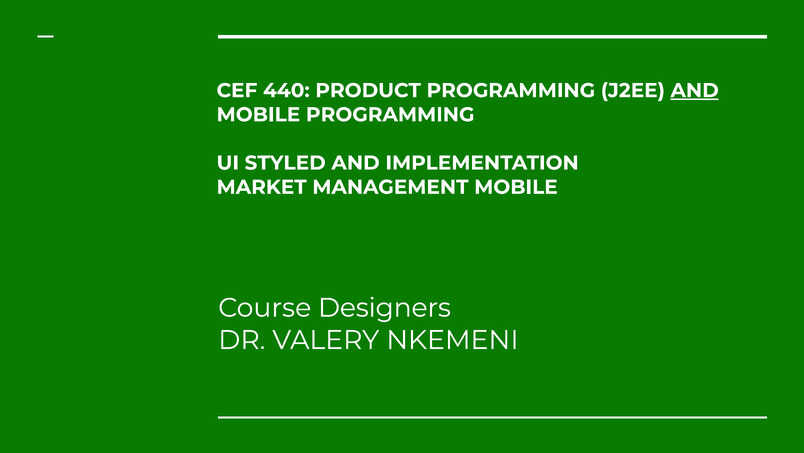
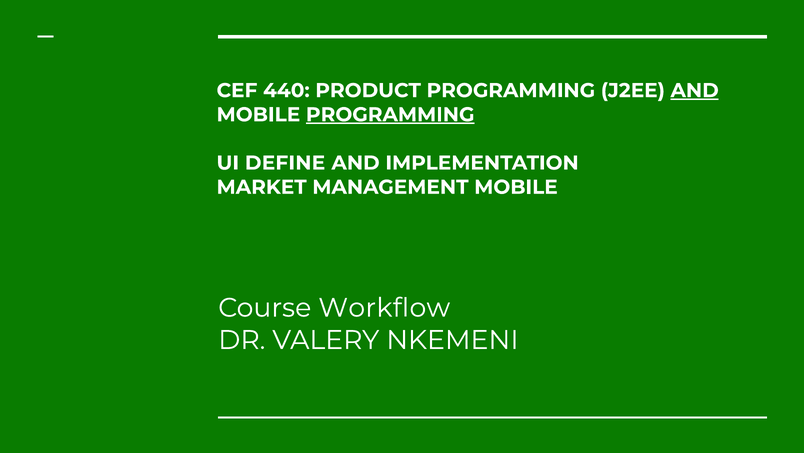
PROGRAMMING at (390, 114) underline: none -> present
STYLED: STYLED -> DEFINE
Designers: Designers -> Workflow
